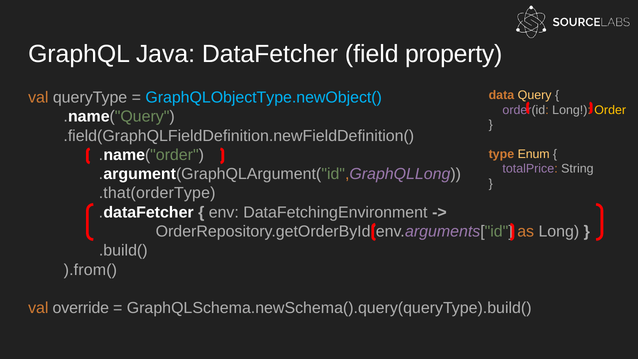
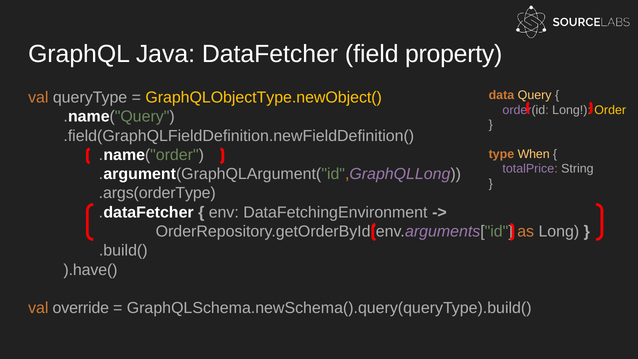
GraphQLObjectType.newObject( colour: light blue -> yellow
Enum: Enum -> When
.that(orderType: .that(orderType -> .args(orderType
).from(: ).from( -> ).have(
